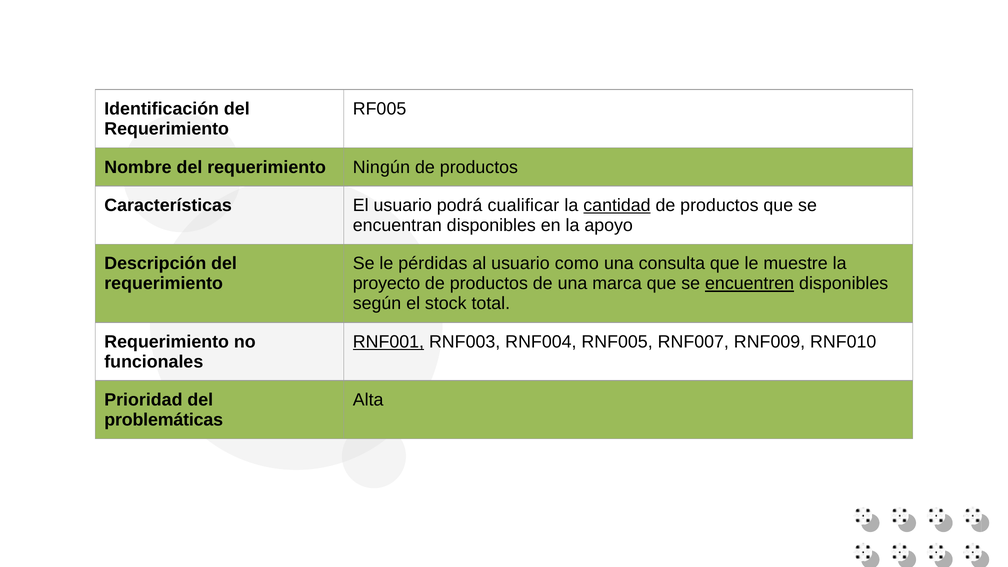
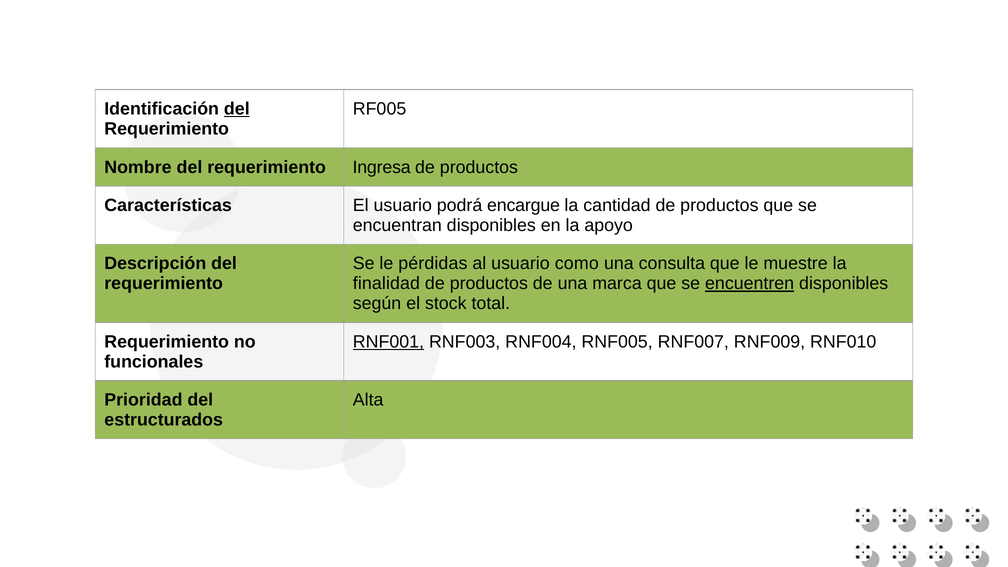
del at (237, 109) underline: none -> present
Ningún: Ningún -> Ingresa
cualificar: cualificar -> encargue
cantidad underline: present -> none
proyecto: proyecto -> finalidad
problemáticas: problemáticas -> estructurados
